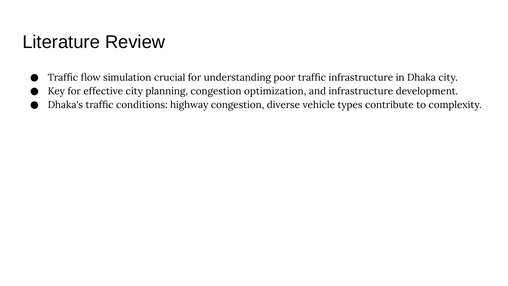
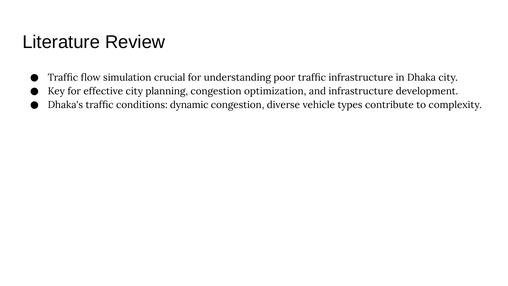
highway: highway -> dynamic
